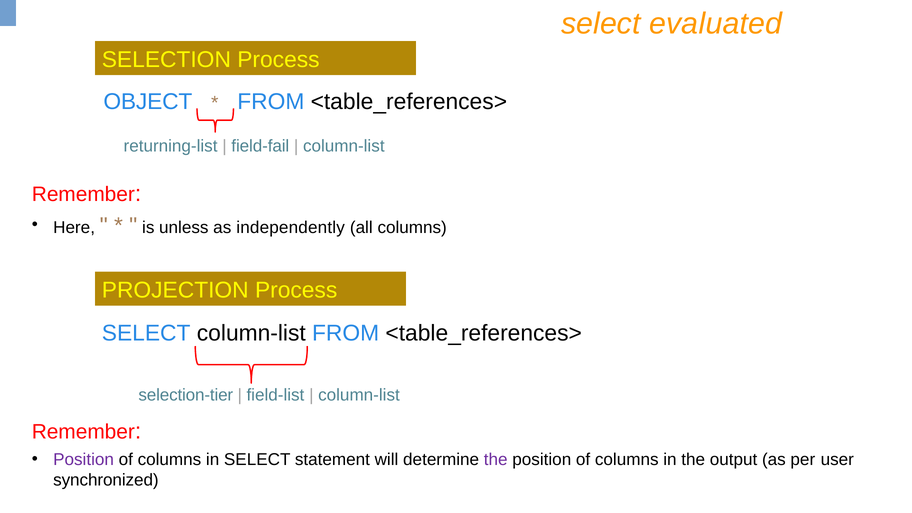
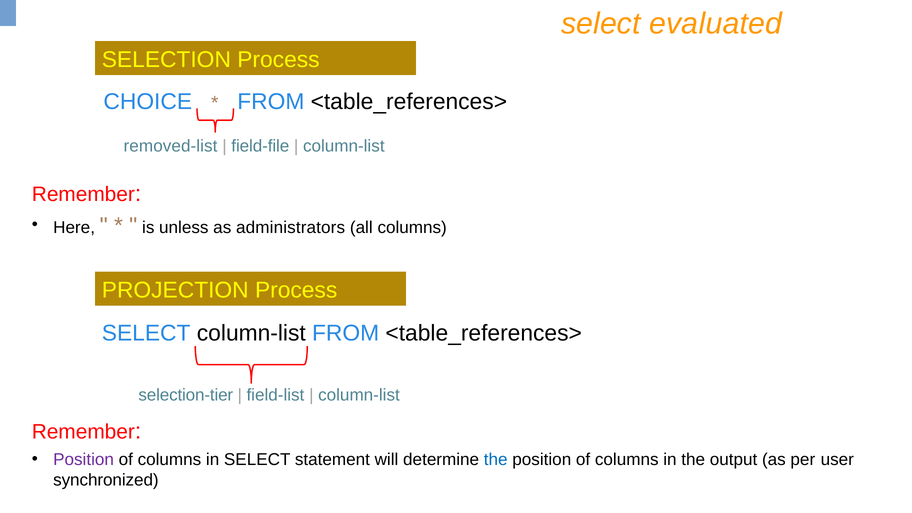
OBJECT: OBJECT -> CHOICE
returning-list: returning-list -> removed-list
field-fail: field-fail -> field-file
independently: independently -> administrators
the at (496, 459) colour: purple -> blue
